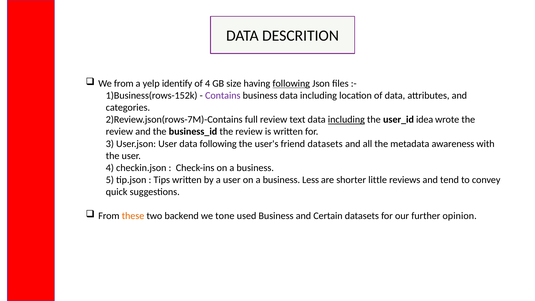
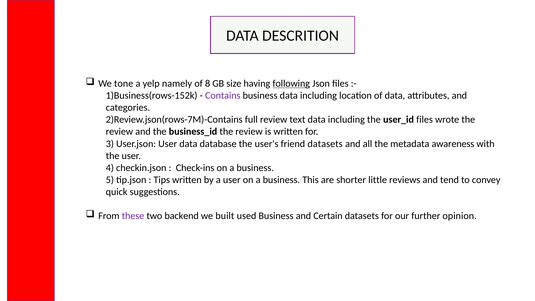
We from: from -> tone
identify: identify -> namely
of 4: 4 -> 8
including at (346, 120) underline: present -> none
user_id idea: idea -> files
data following: following -> database
Less: Less -> This
these colour: orange -> purple
tone: tone -> built
